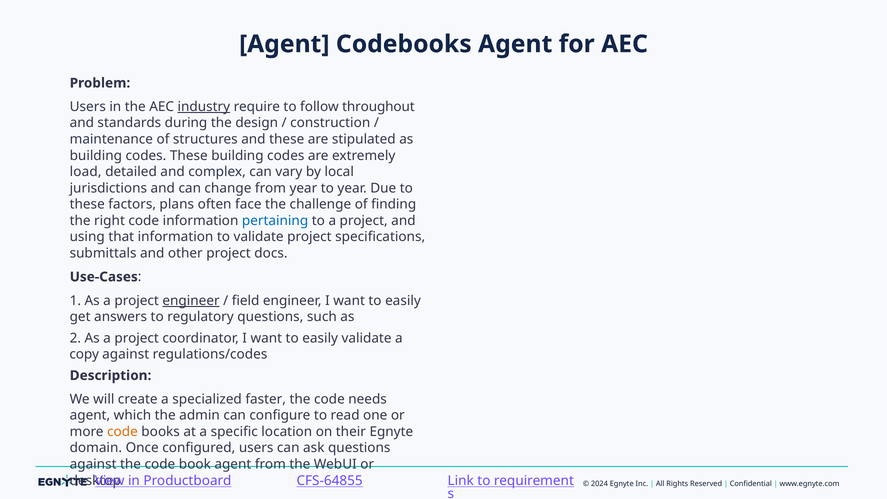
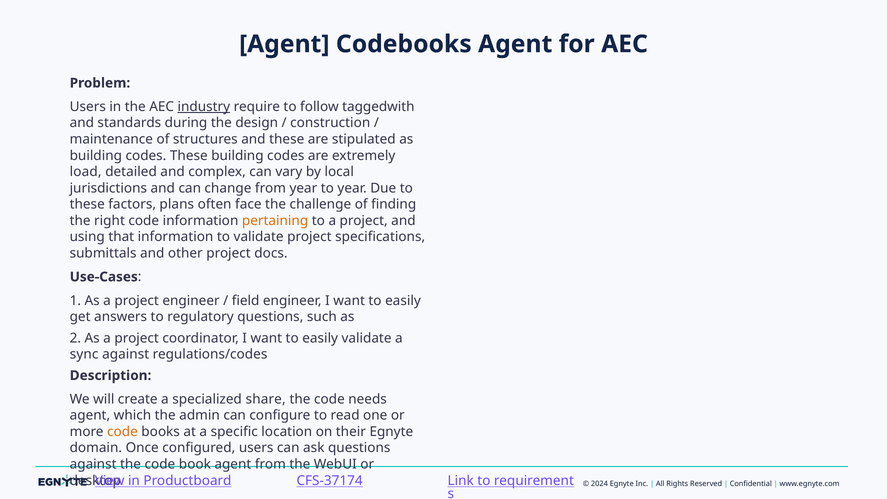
throughout: throughout -> taggedwith
pertaining colour: blue -> orange
engineer at (191, 301) underline: present -> none
copy: copy -> sync
faster: faster -> share
CFS-64855: CFS-64855 -> CFS-37174
